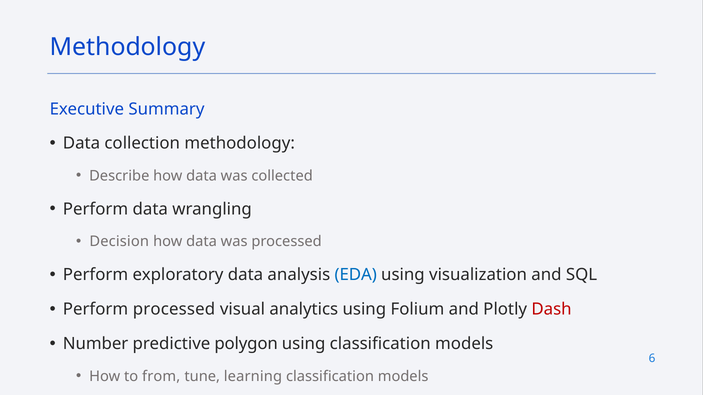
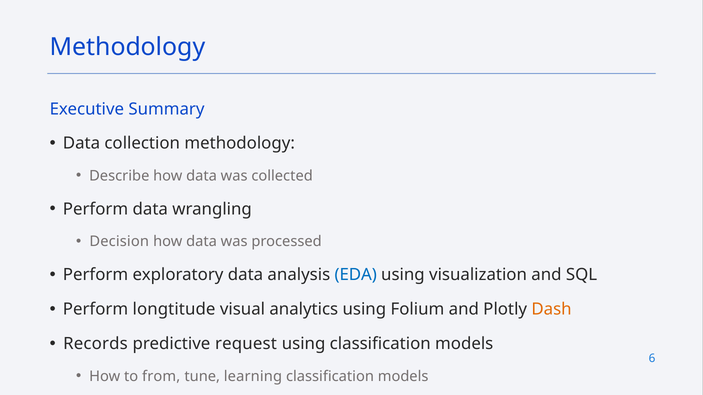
Perform processed: processed -> longtitude
Dash colour: red -> orange
Number: Number -> Records
polygon: polygon -> request
